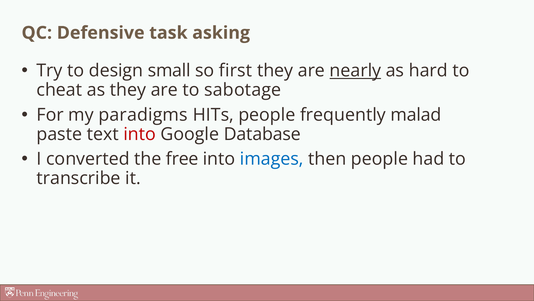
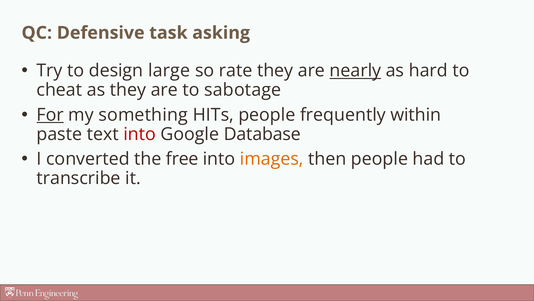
small: small -> large
first: first -> rate
For underline: none -> present
paradigms: paradigms -> something
malad: malad -> within
images colour: blue -> orange
